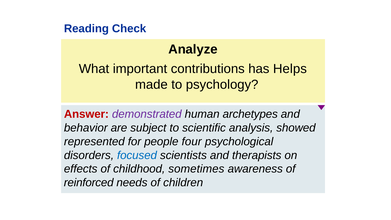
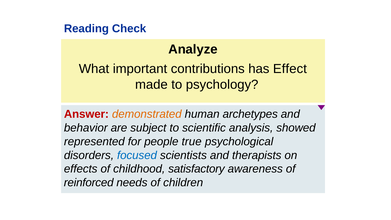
Helps: Helps -> Effect
demonstrated colour: purple -> orange
four: four -> true
sometimes: sometimes -> satisfactory
